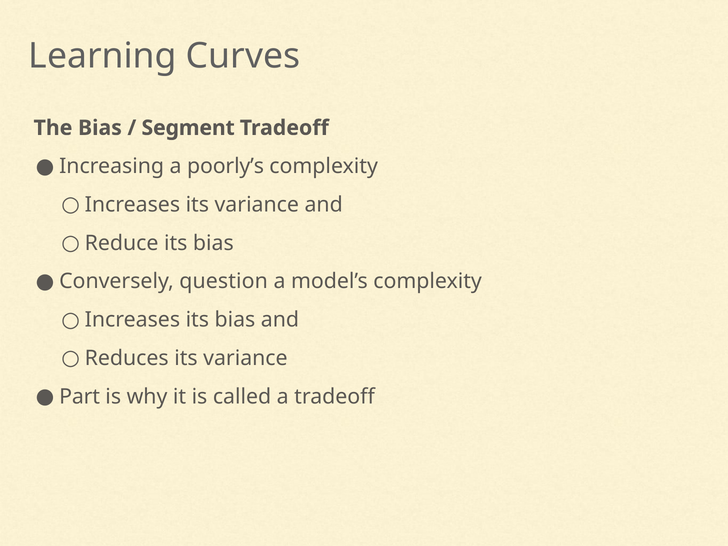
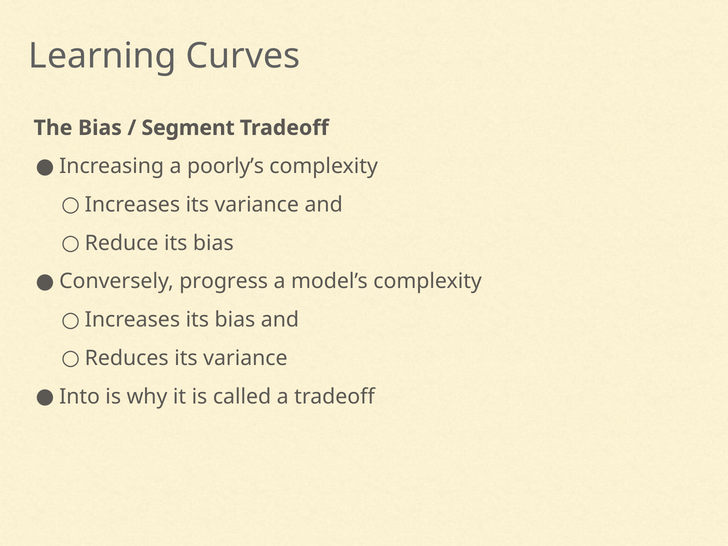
question: question -> progress
Part: Part -> Into
